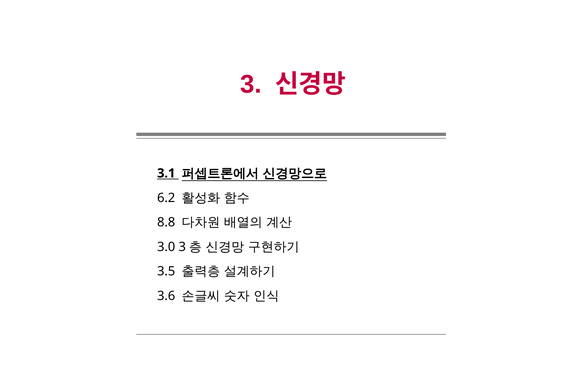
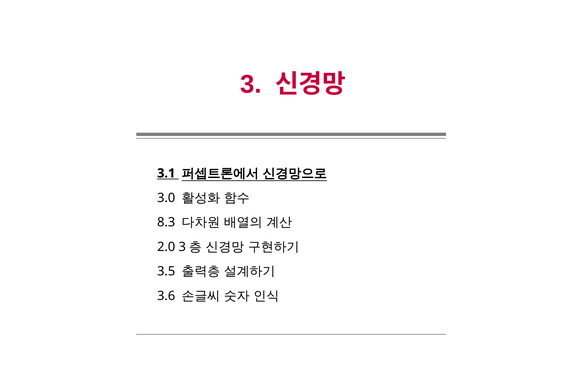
6.2: 6.2 -> 3.0
8.8: 8.8 -> 8.3
3.0: 3.0 -> 2.0
